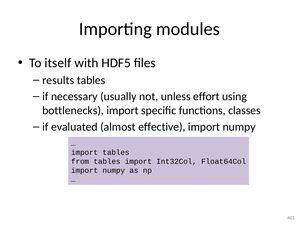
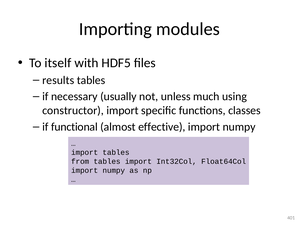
effort: effort -> much
bottlenecks: bottlenecks -> constructor
evaluated: evaluated -> functional
